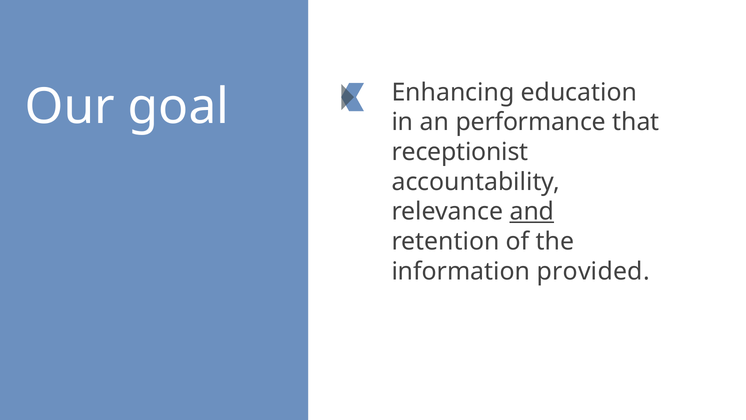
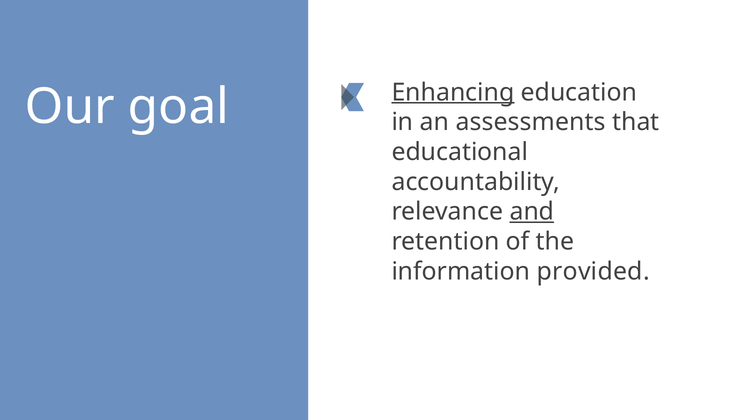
Enhancing underline: none -> present
performance: performance -> assessments
receptionist: receptionist -> educational
